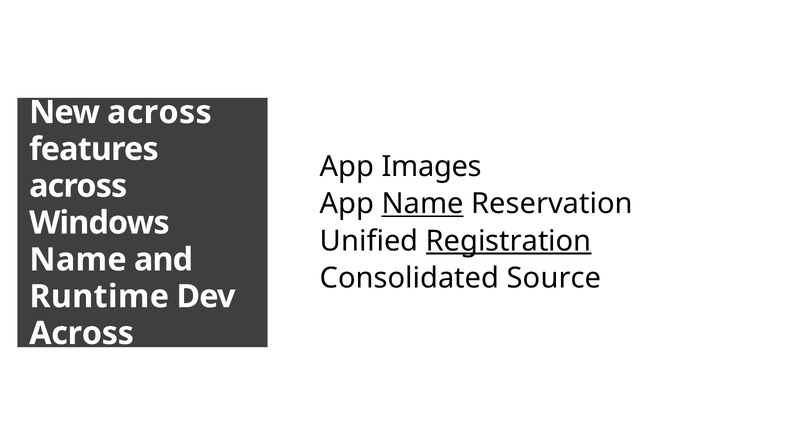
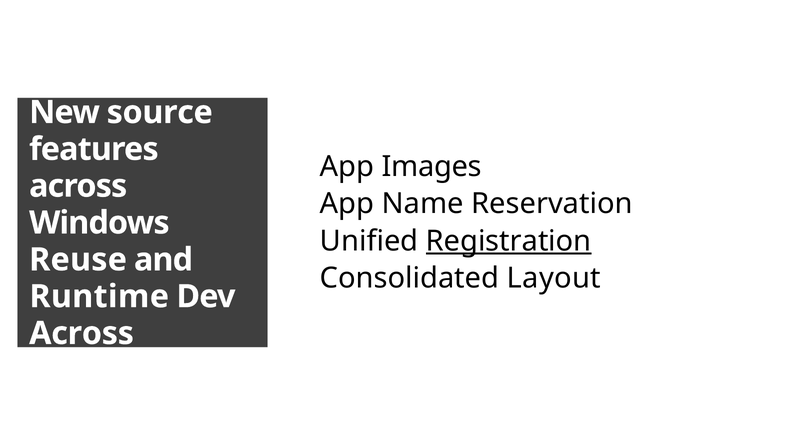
New across: across -> source
Name at (423, 204) underline: present -> none
Name at (78, 260): Name -> Reuse
Source: Source -> Layout
